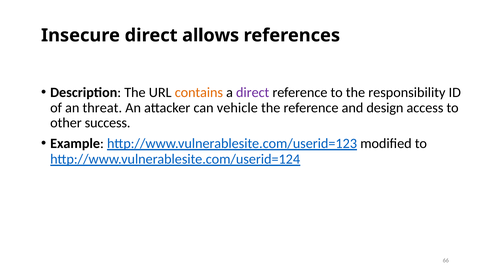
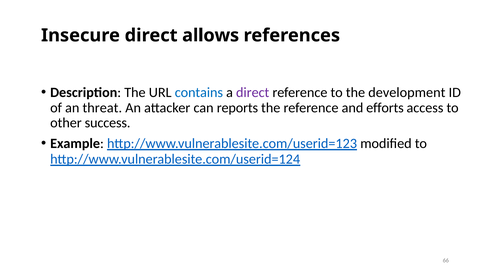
contains colour: orange -> blue
responsibility: responsibility -> development
vehicle: vehicle -> reports
design: design -> efforts
